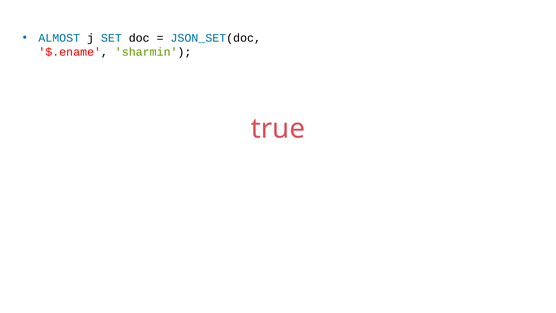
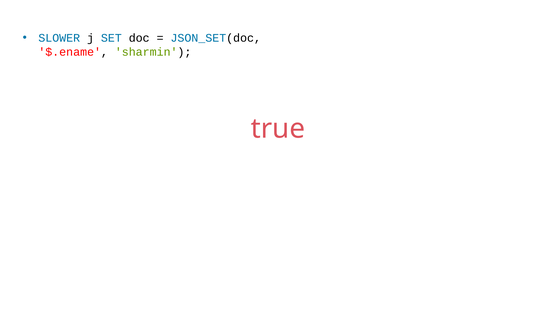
ALMOST: ALMOST -> SLOWER
